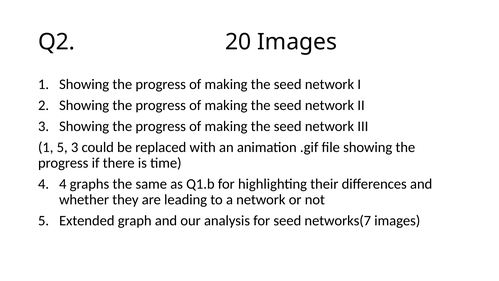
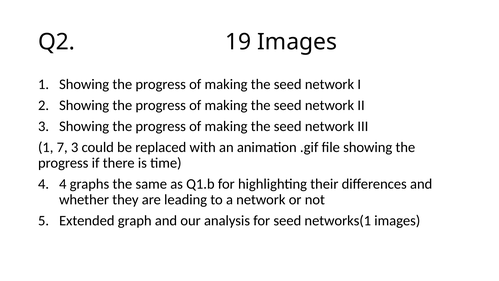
20: 20 -> 19
1 5: 5 -> 7
networks(7: networks(7 -> networks(1
